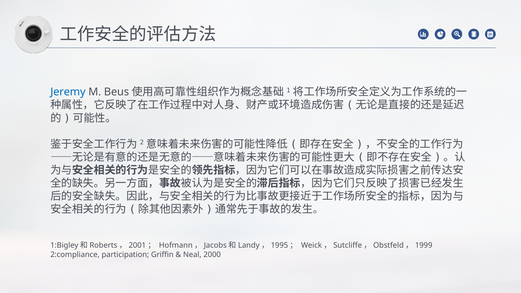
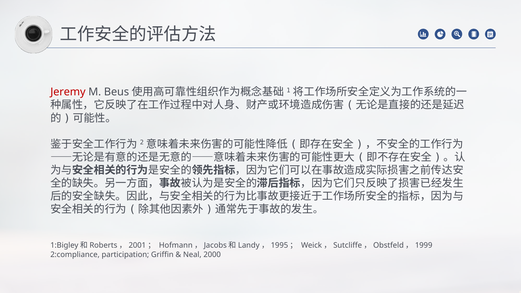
Jeremy colour: blue -> red
